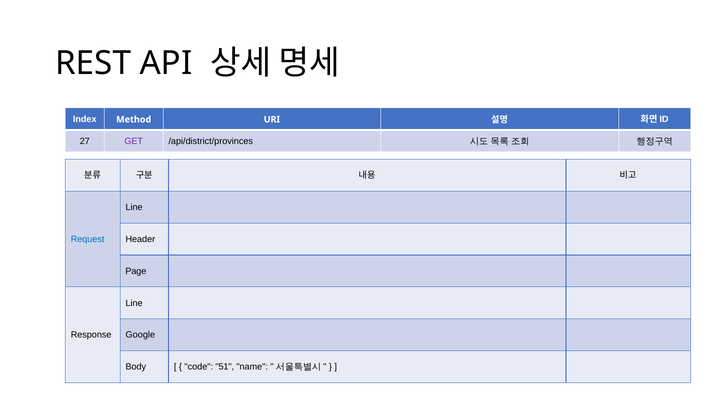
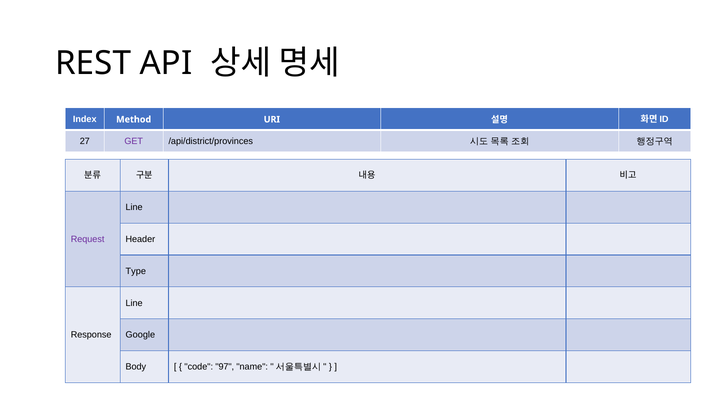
Request colour: blue -> purple
Page: Page -> Type
51: 51 -> 97
